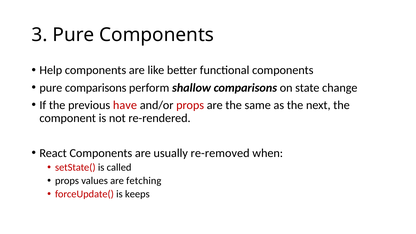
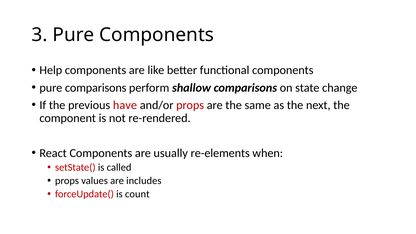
re-removed: re-removed -> re-elements
fetching: fetching -> includes
keeps: keeps -> count
